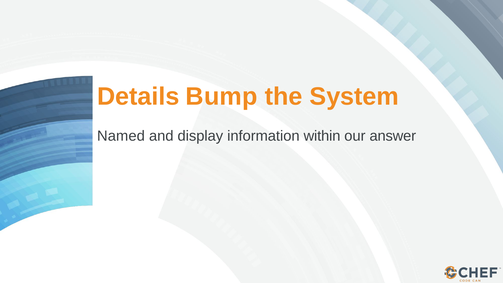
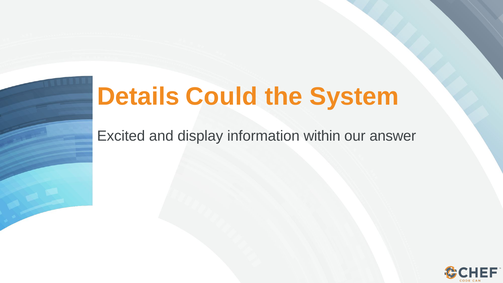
Bump: Bump -> Could
Named: Named -> Excited
